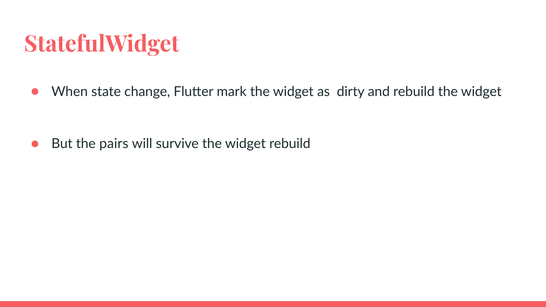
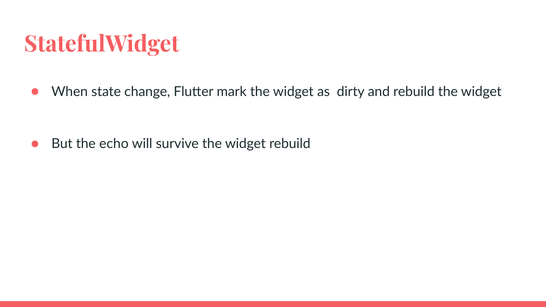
pairs: pairs -> echo
